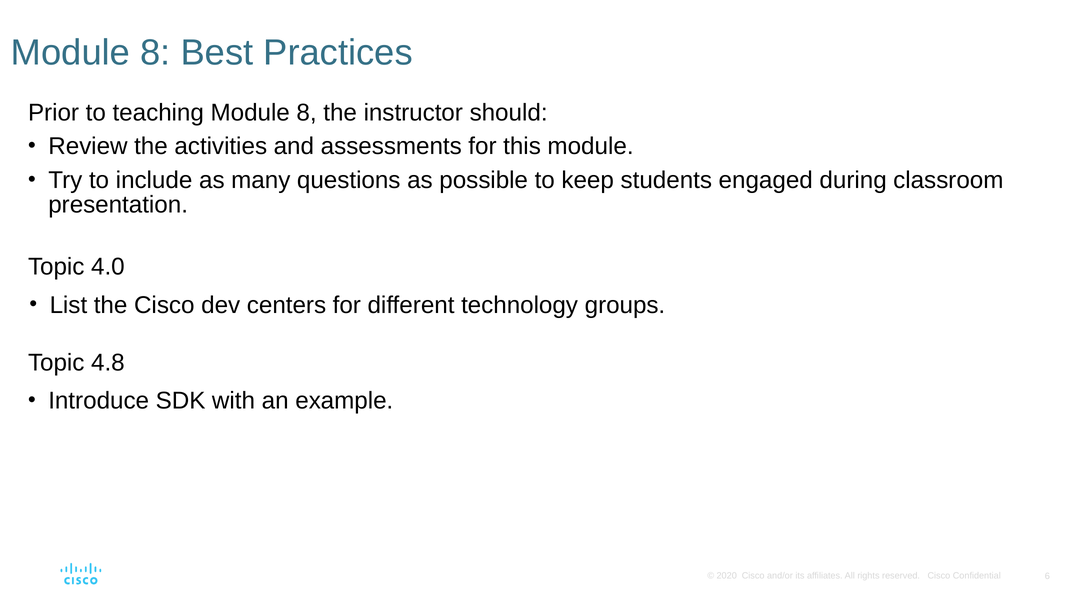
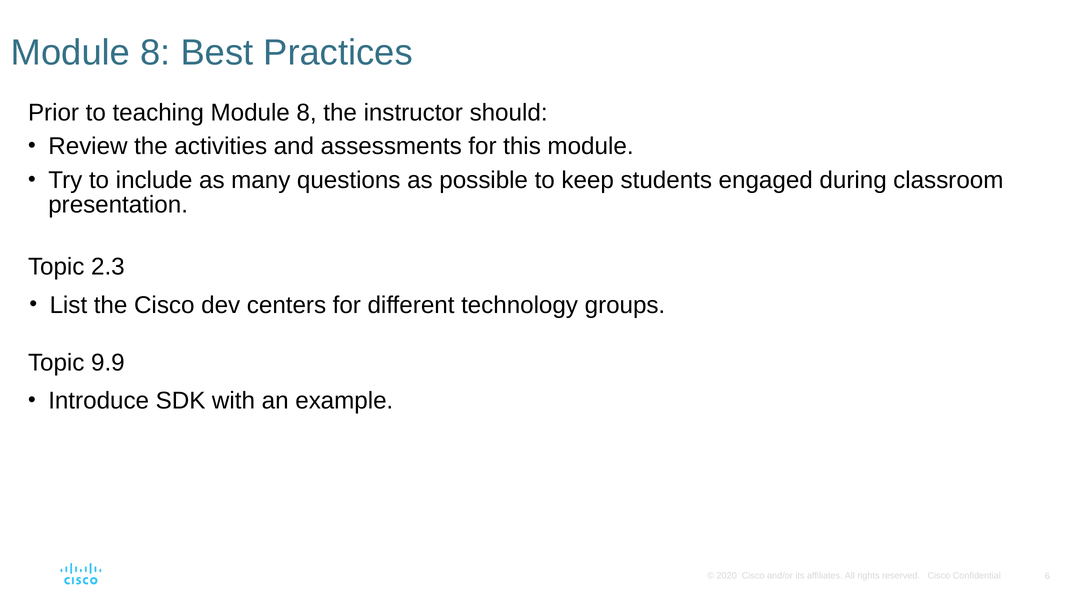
4.0: 4.0 -> 2.3
4.8: 4.8 -> 9.9
